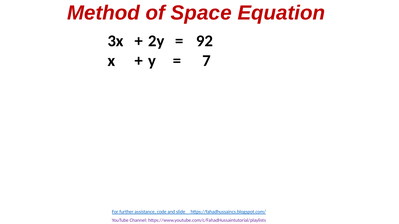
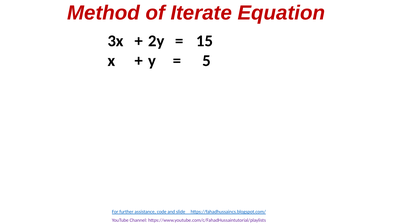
Space: Space -> Iterate
92: 92 -> 15
7: 7 -> 5
